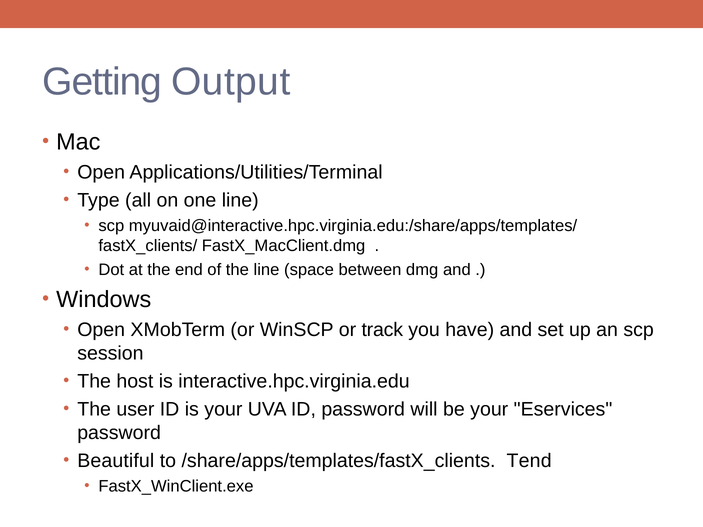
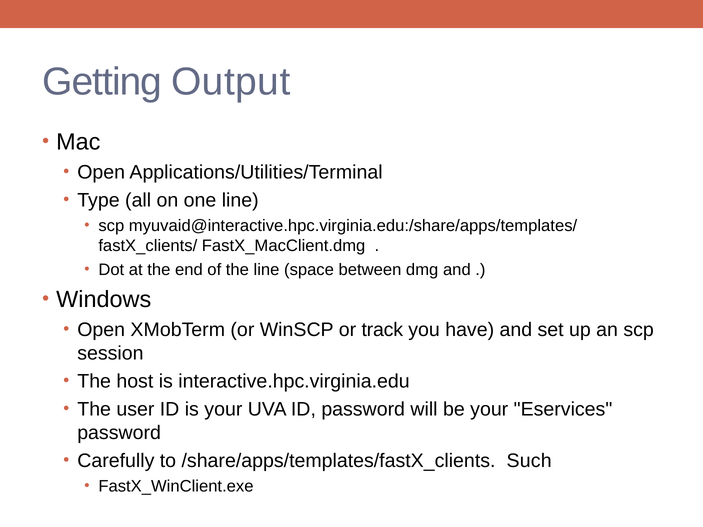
Beautiful: Beautiful -> Carefully
Tend: Tend -> Such
